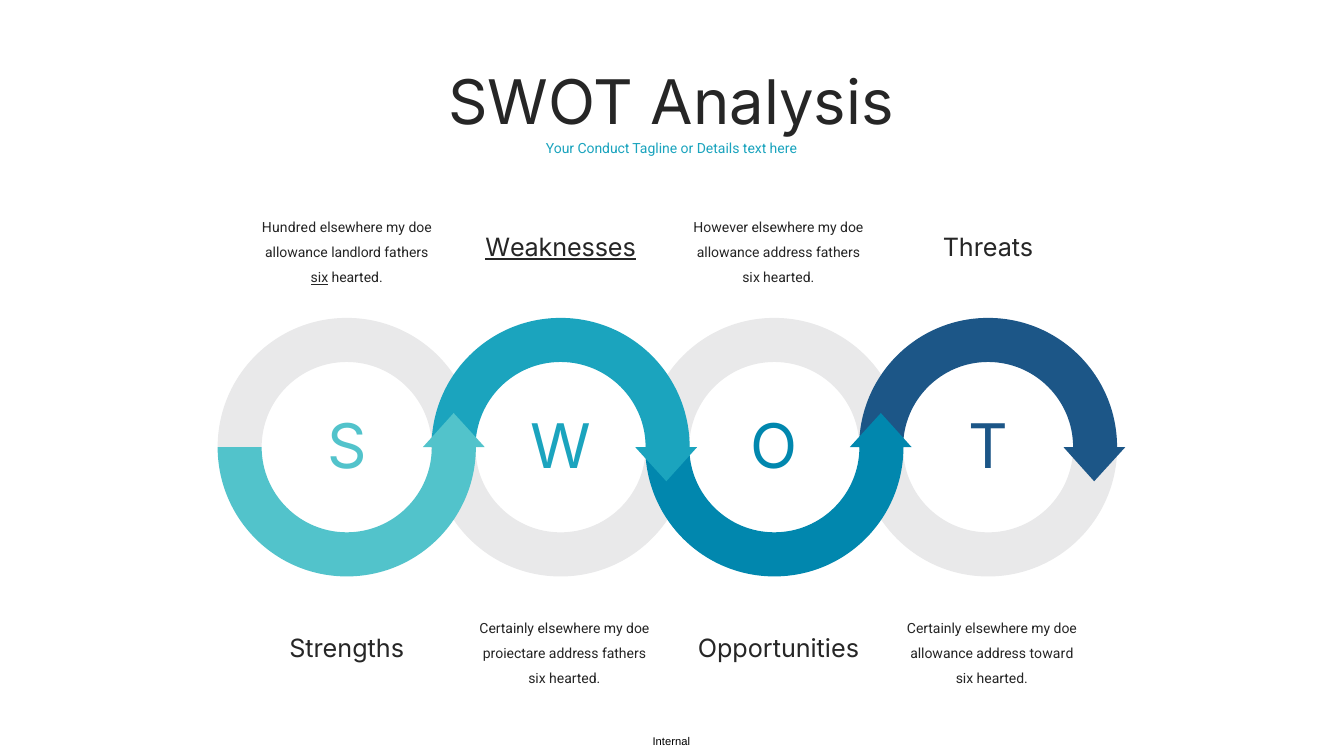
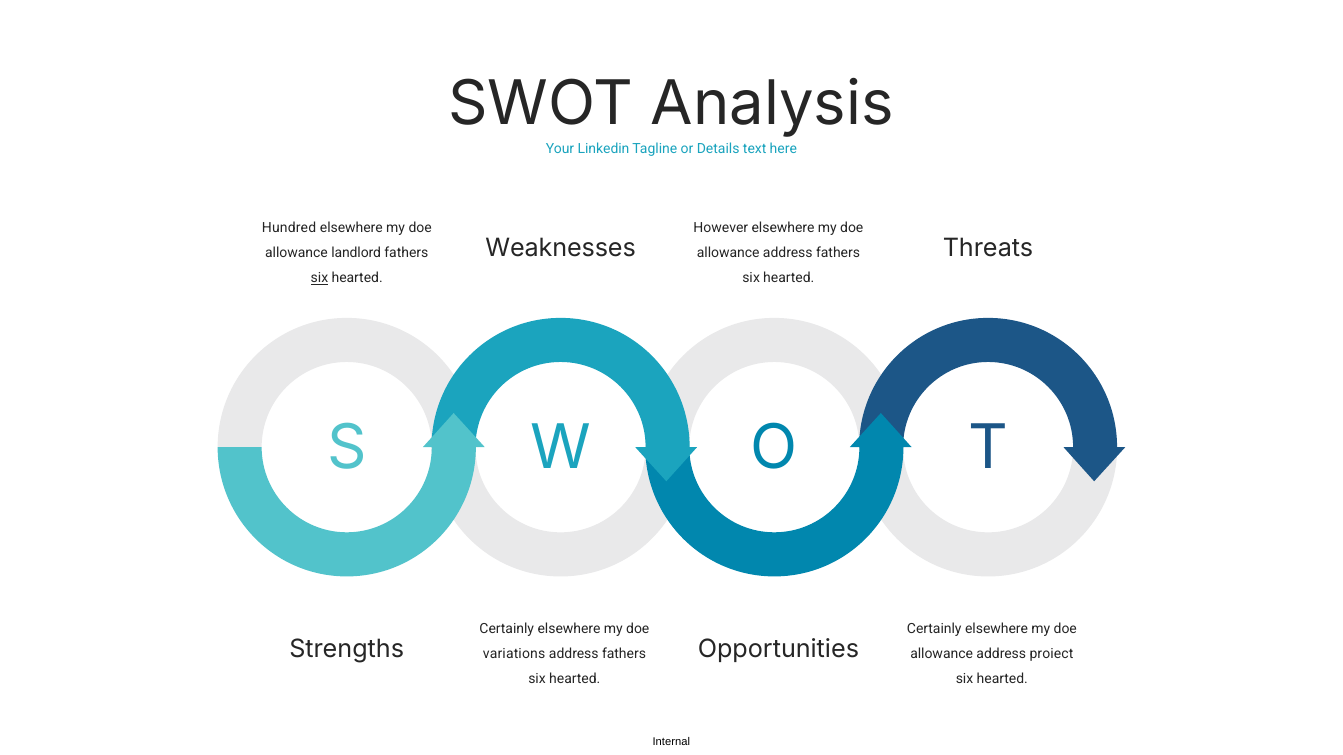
Conduct: Conduct -> Linkedin
Weaknesses underline: present -> none
proiectare: proiectare -> variations
toward: toward -> proiect
